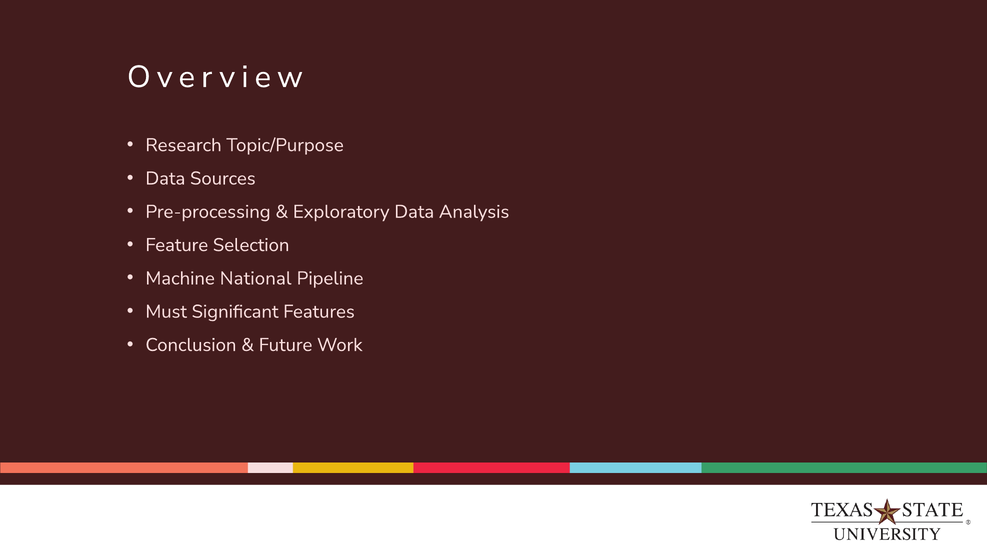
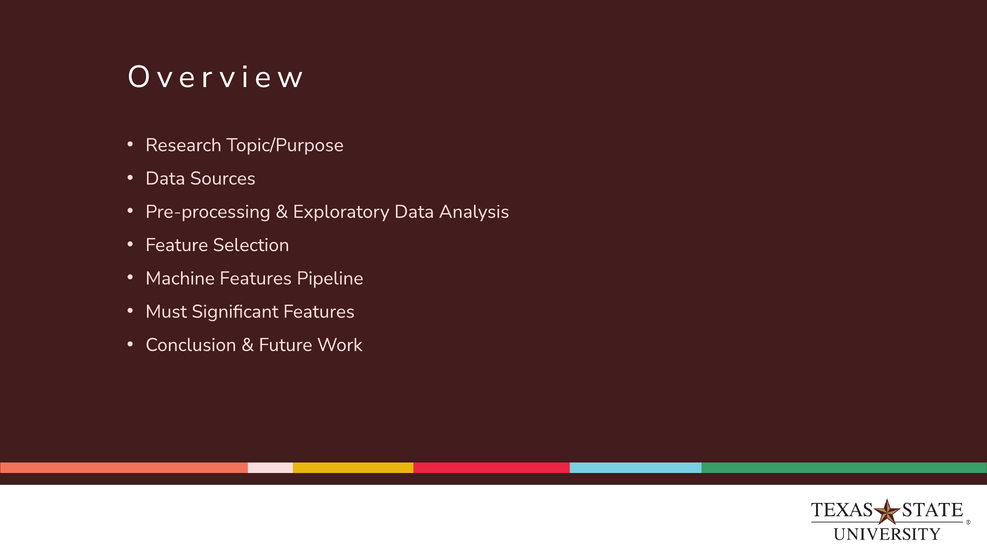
Machine National: National -> Features
